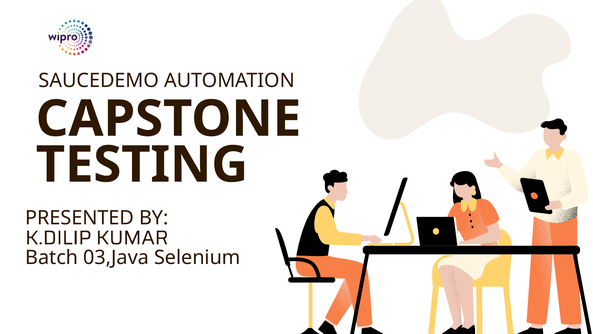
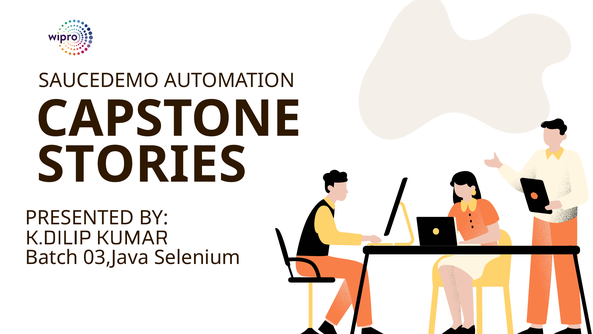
TESTING: TESTING -> STORIES
